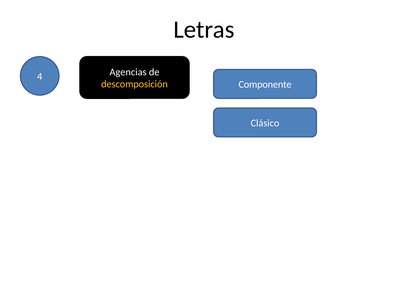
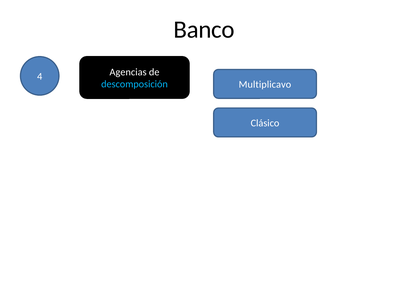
Letras: Letras -> Banco
descomposición colour: yellow -> light blue
Componente: Componente -> Multiplicavo
